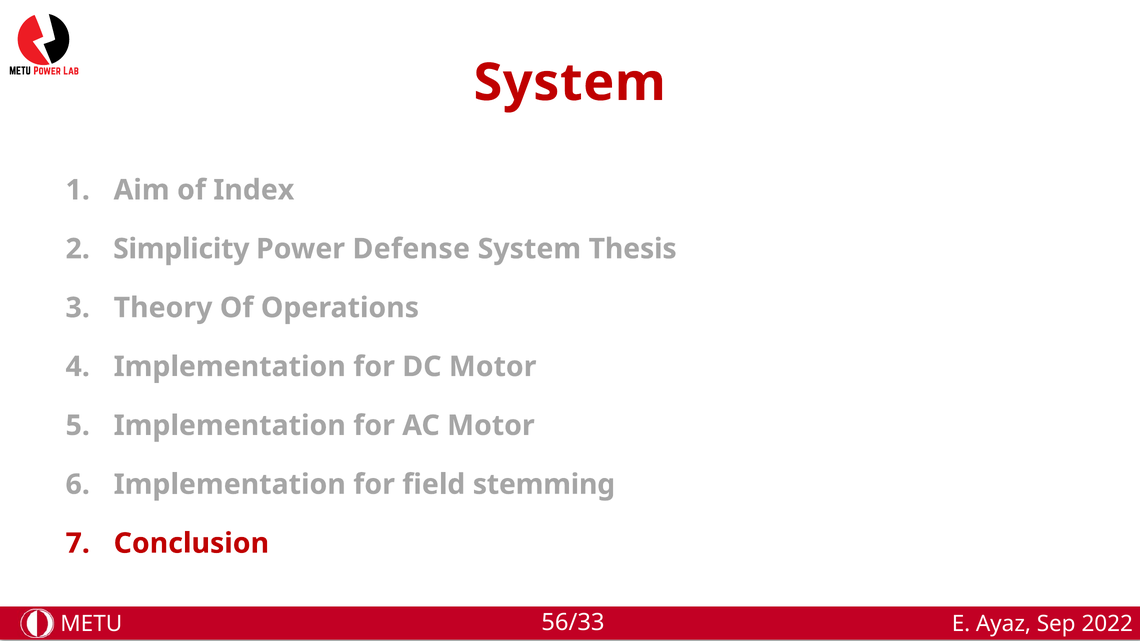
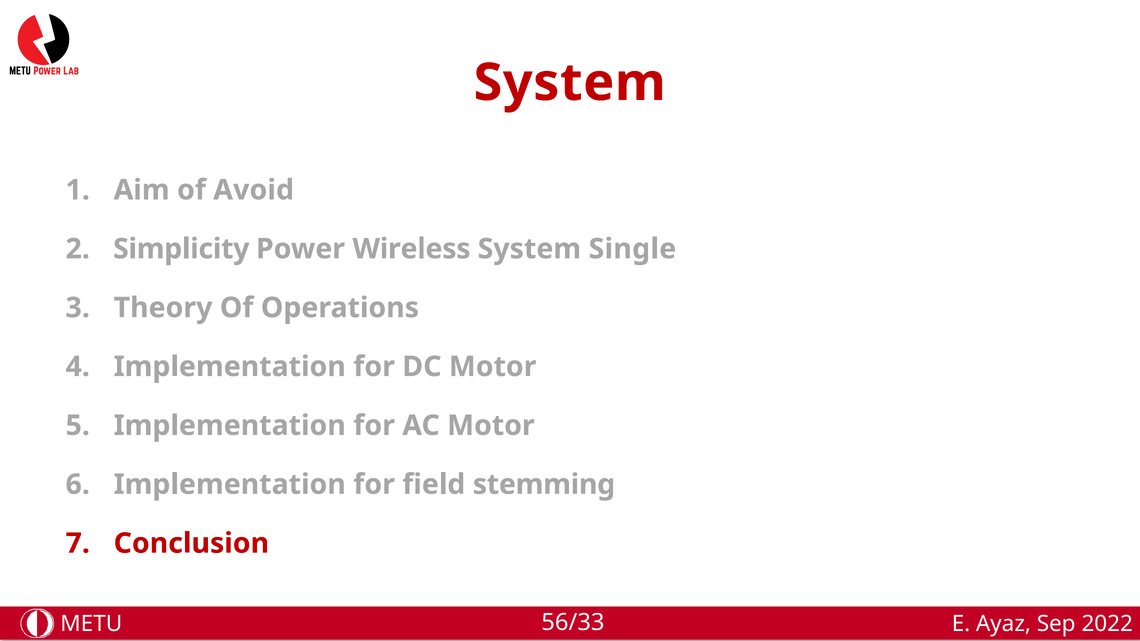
Index: Index -> Avoid
Defense: Defense -> Wireless
Thesis: Thesis -> Single
